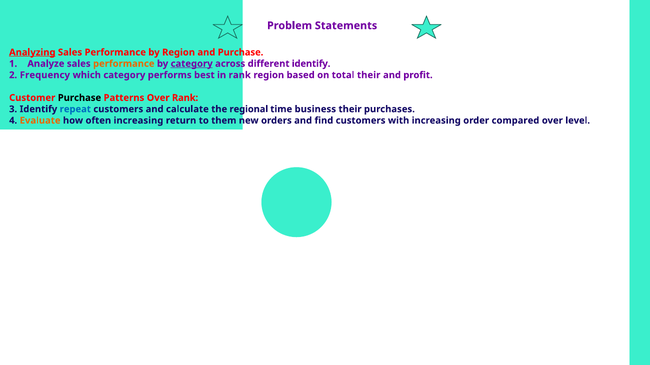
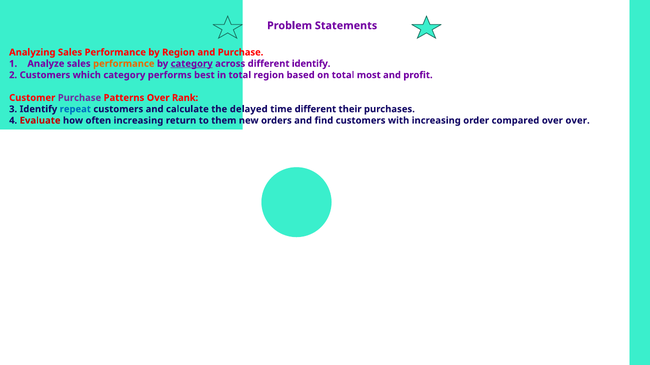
Analyzing underline: present -> none
2 Frequency: Frequency -> Customers
in rank: rank -> total
total their: their -> most
Purchase at (79, 98) colour: black -> purple
regional: regional -> delayed
time business: business -> different
Evaluate colour: orange -> red
over level: level -> over
